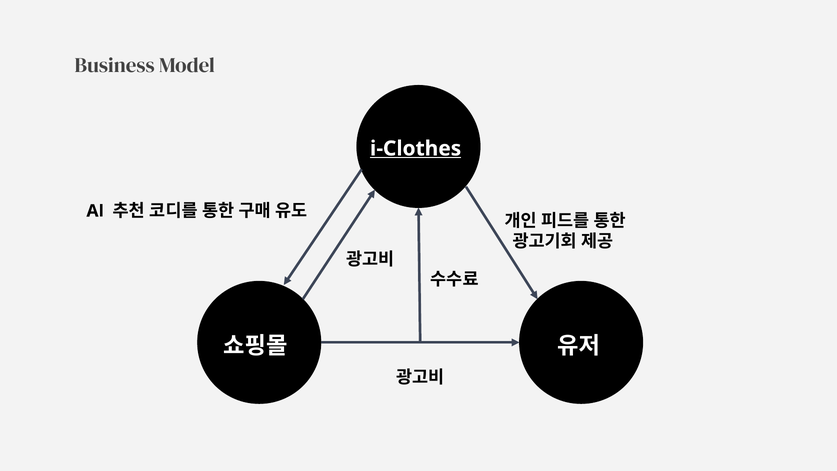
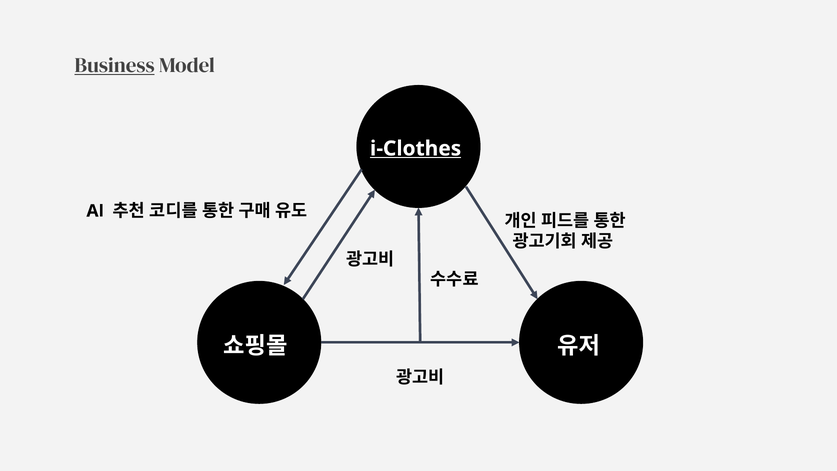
Business underline: none -> present
